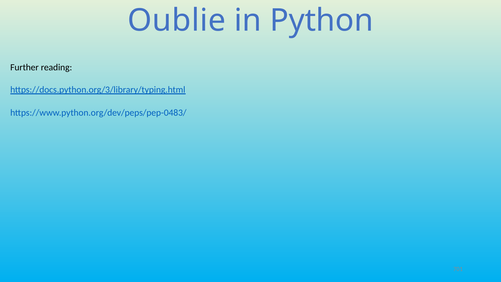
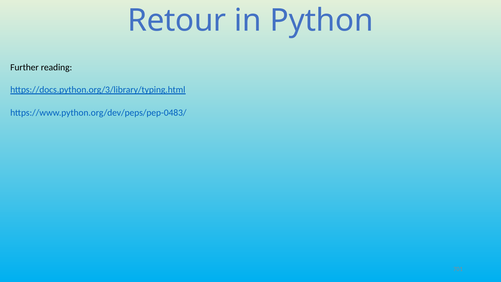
Oublie: Oublie -> Retour
